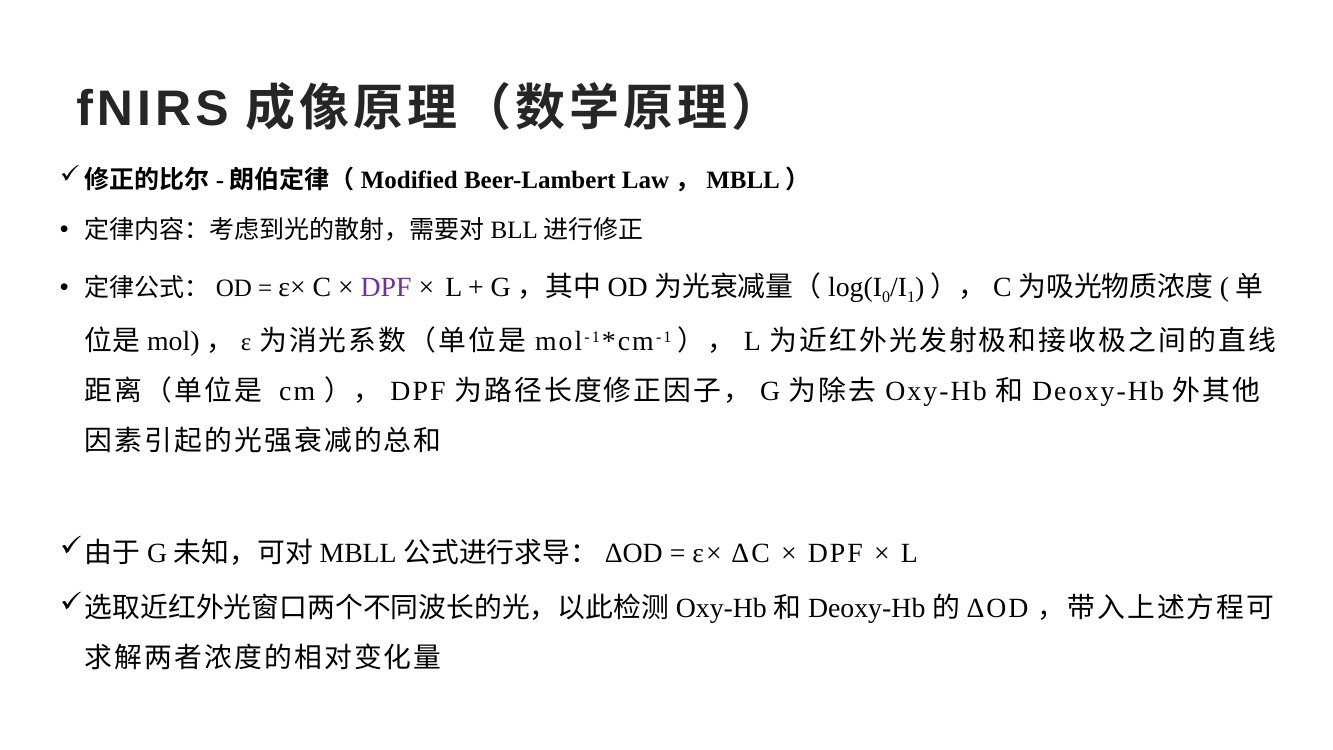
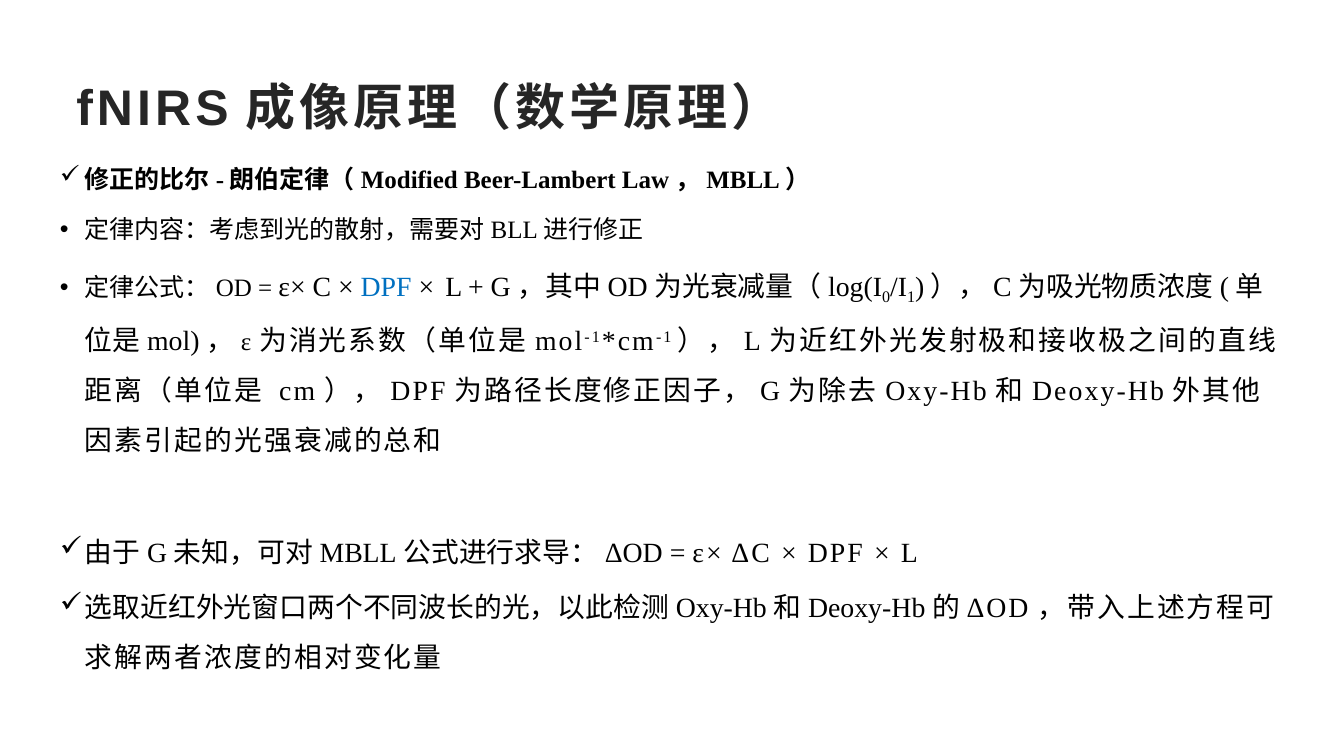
DPF at (386, 287) colour: purple -> blue
